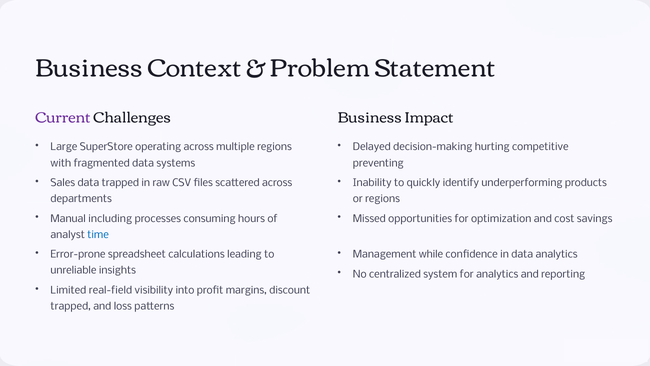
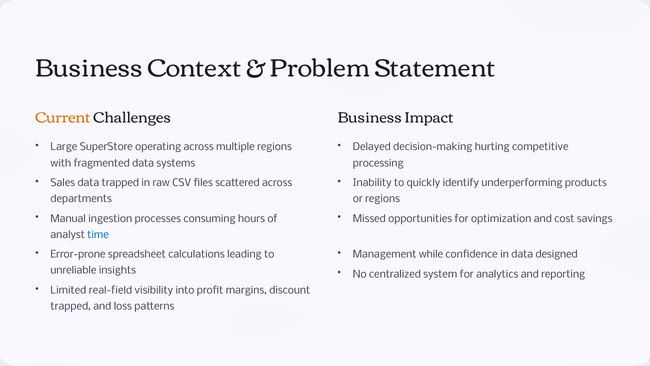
Current colour: purple -> orange
preventing: preventing -> processing
including: including -> ingestion
data analytics: analytics -> designed
